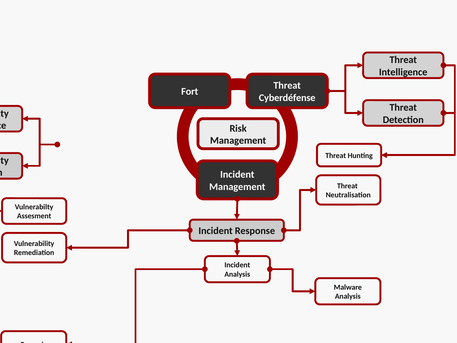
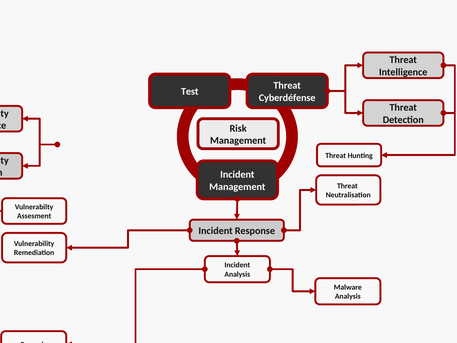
Fort: Fort -> Test
